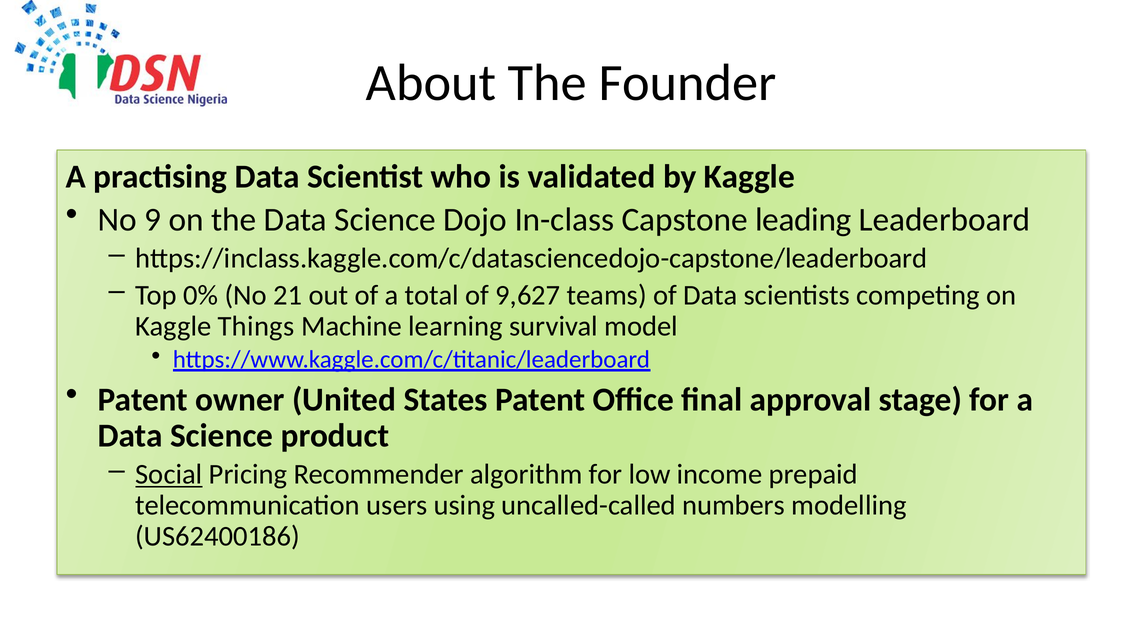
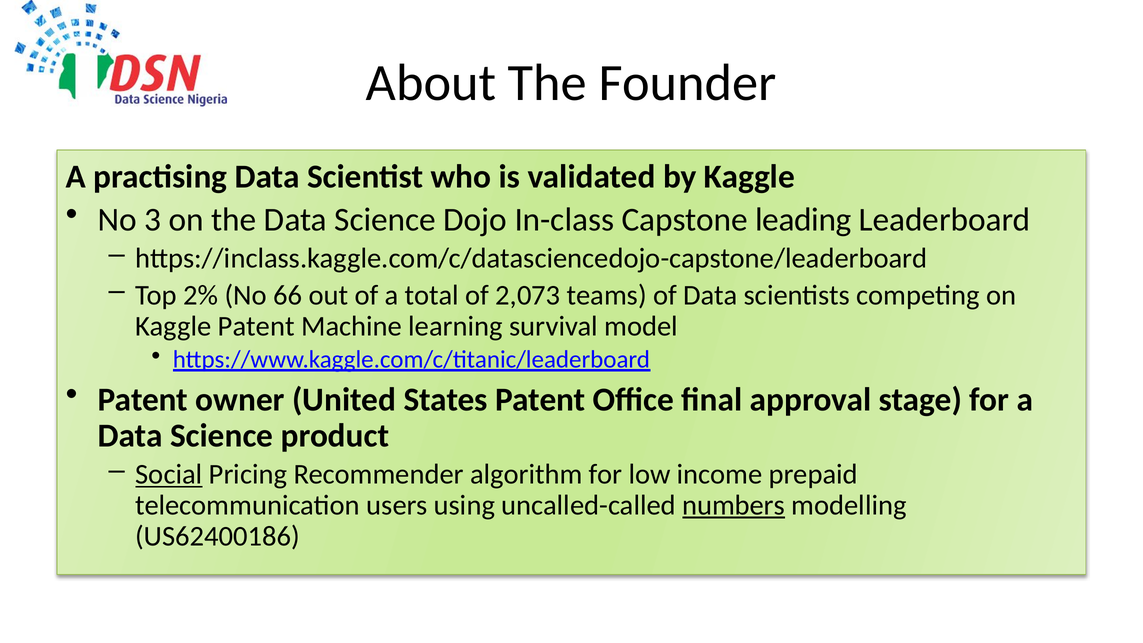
9: 9 -> 3
0%: 0% -> 2%
21: 21 -> 66
9,627: 9,627 -> 2,073
Kaggle Things: Things -> Patent
numbers underline: none -> present
